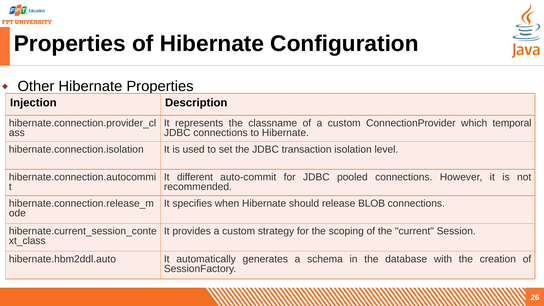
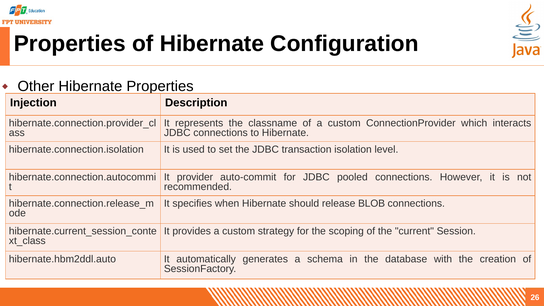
temporal: temporal -> interacts
different: different -> provider
